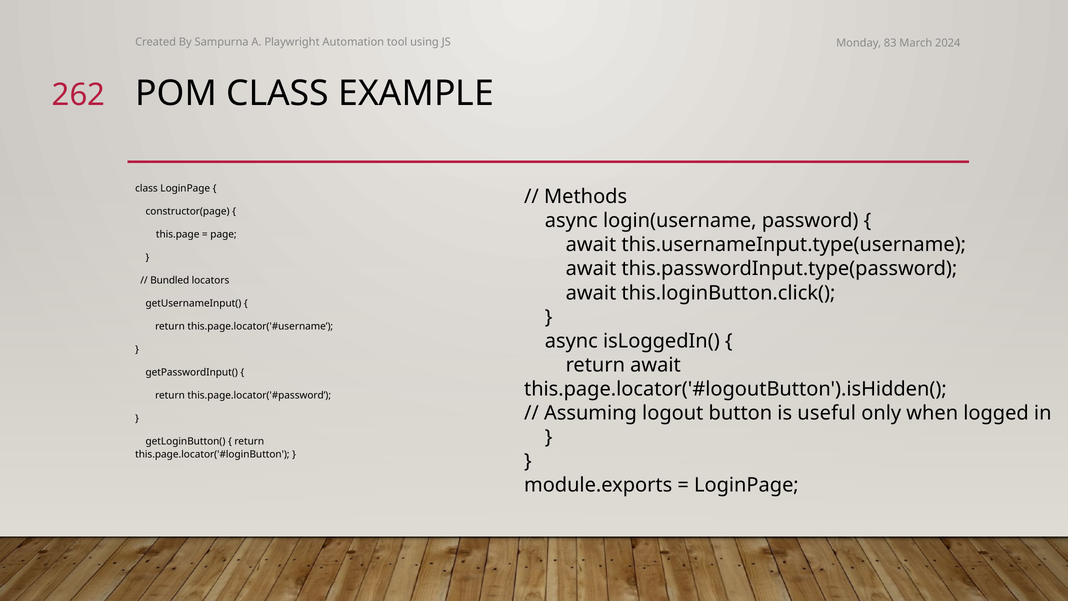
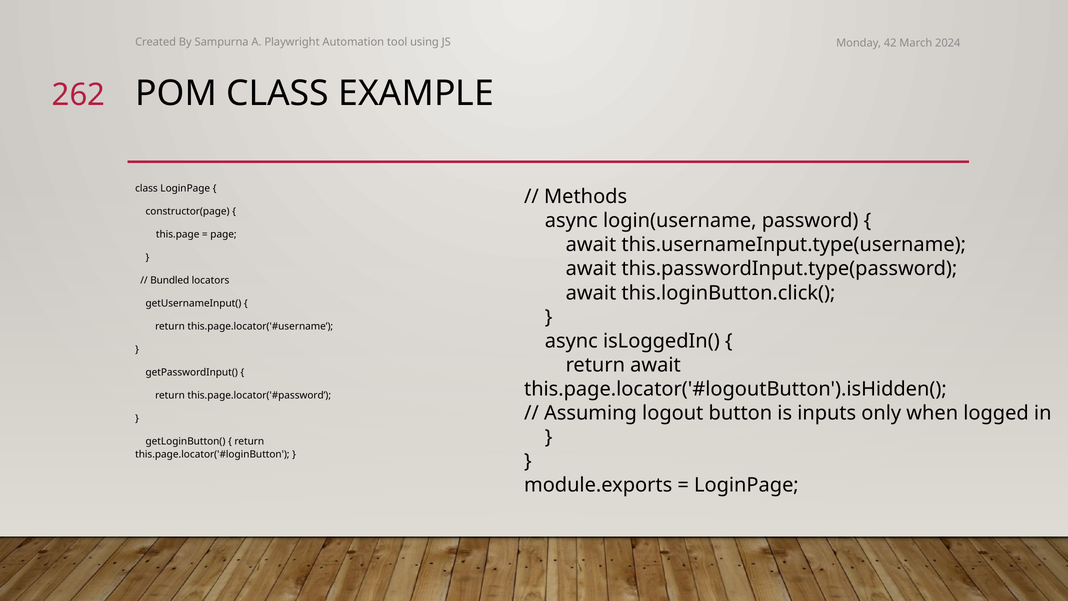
83: 83 -> 42
useful: useful -> inputs
